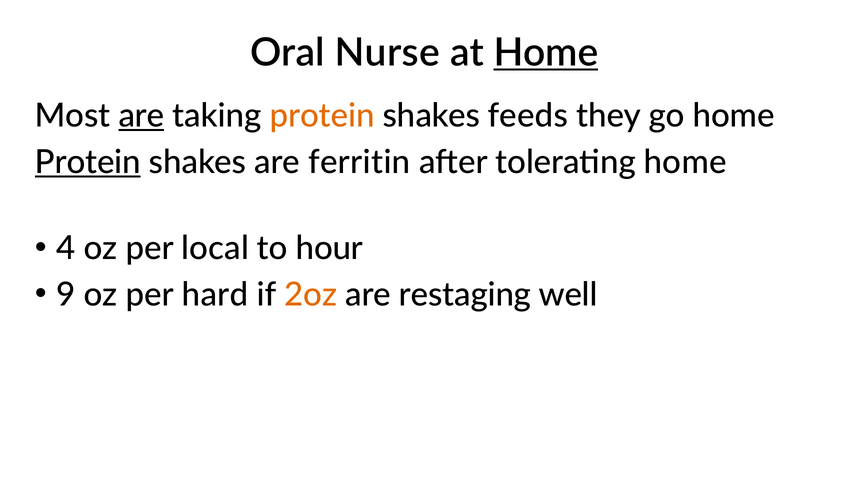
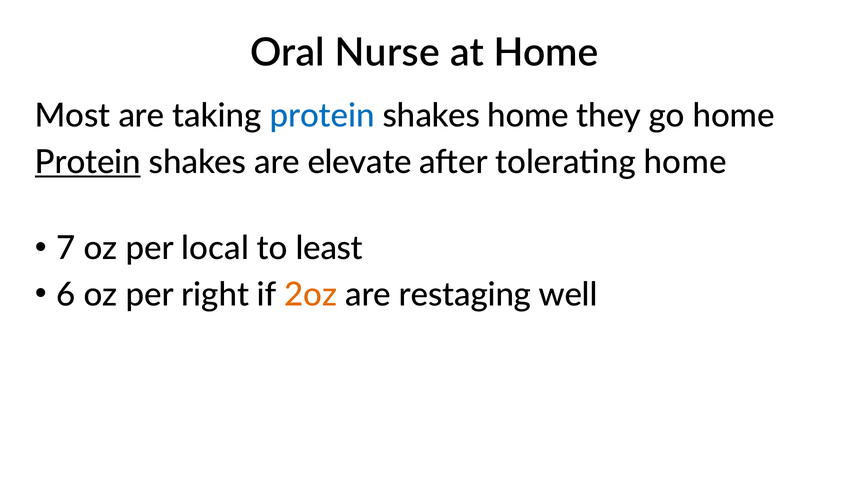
Home at (546, 53) underline: present -> none
are at (141, 116) underline: present -> none
protein at (322, 116) colour: orange -> blue
shakes feeds: feeds -> home
ferritin: ferritin -> elevate
4: 4 -> 7
hour: hour -> least
9: 9 -> 6
hard: hard -> right
